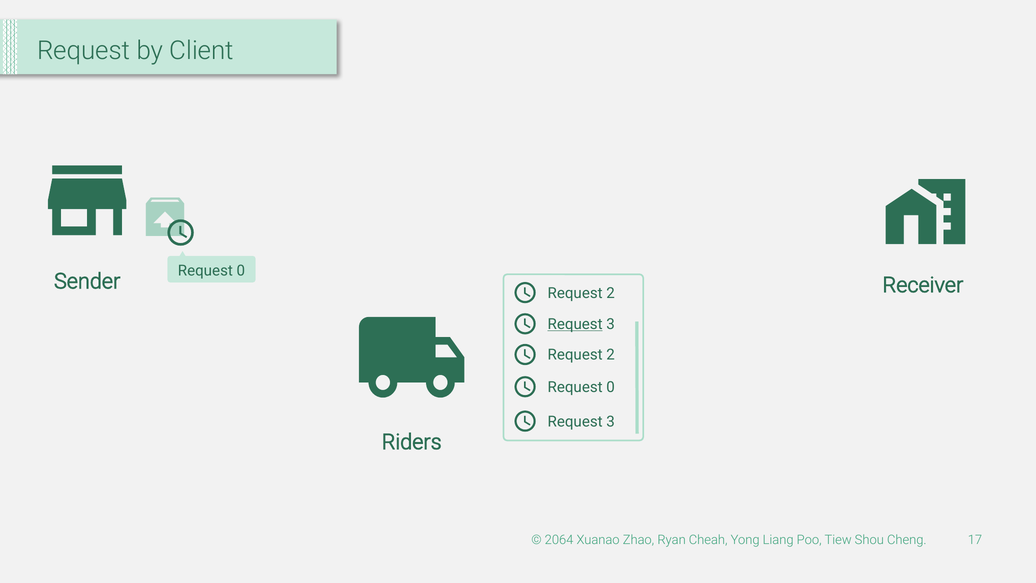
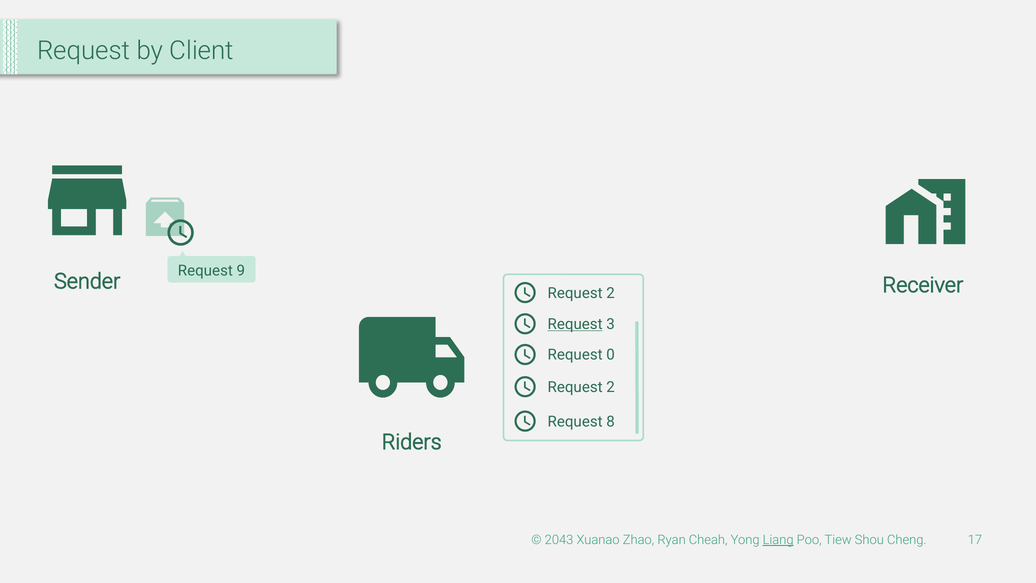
0 at (241, 271): 0 -> 9
2 at (611, 355): 2 -> 0
0 at (611, 387): 0 -> 2
3 at (611, 421): 3 -> 8
2064: 2064 -> 2043
Liang underline: none -> present
